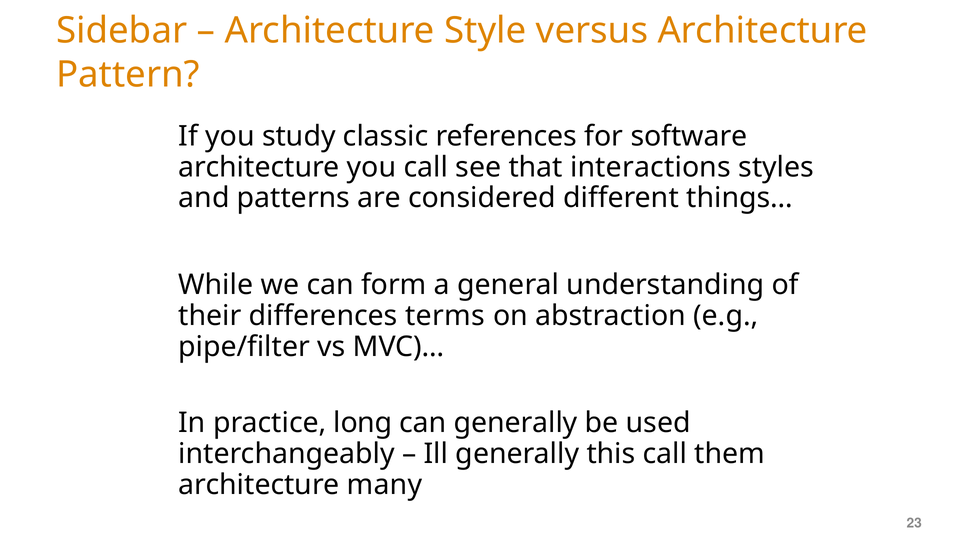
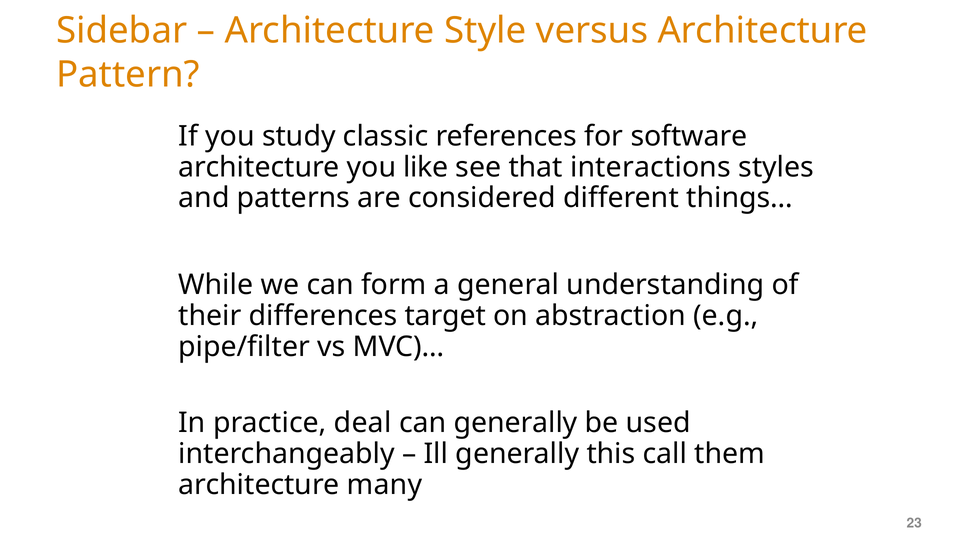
you call: call -> like
terms: terms -> target
long: long -> deal
